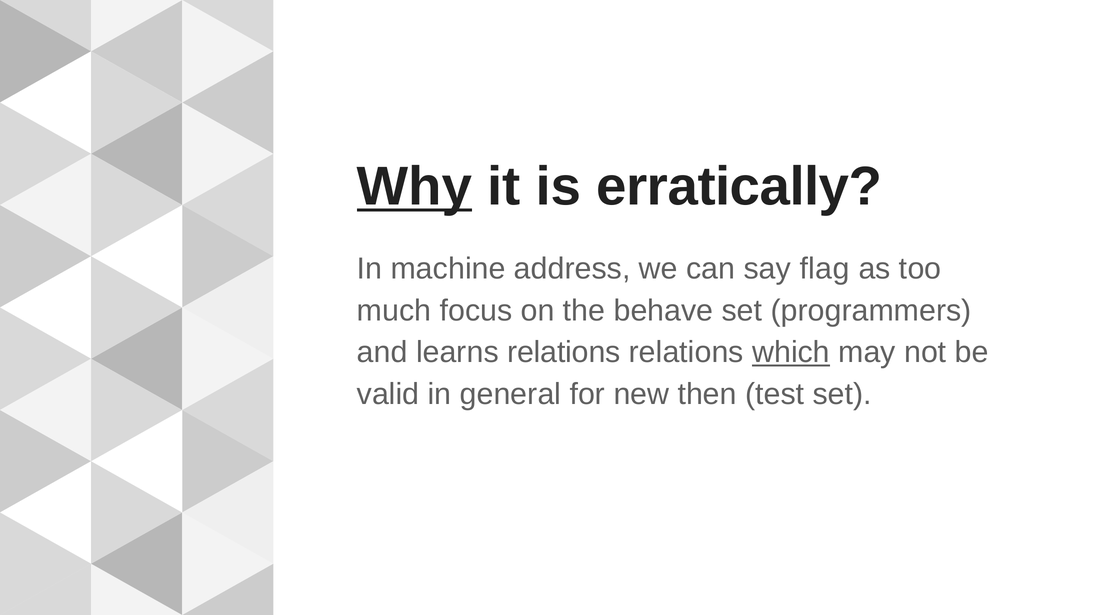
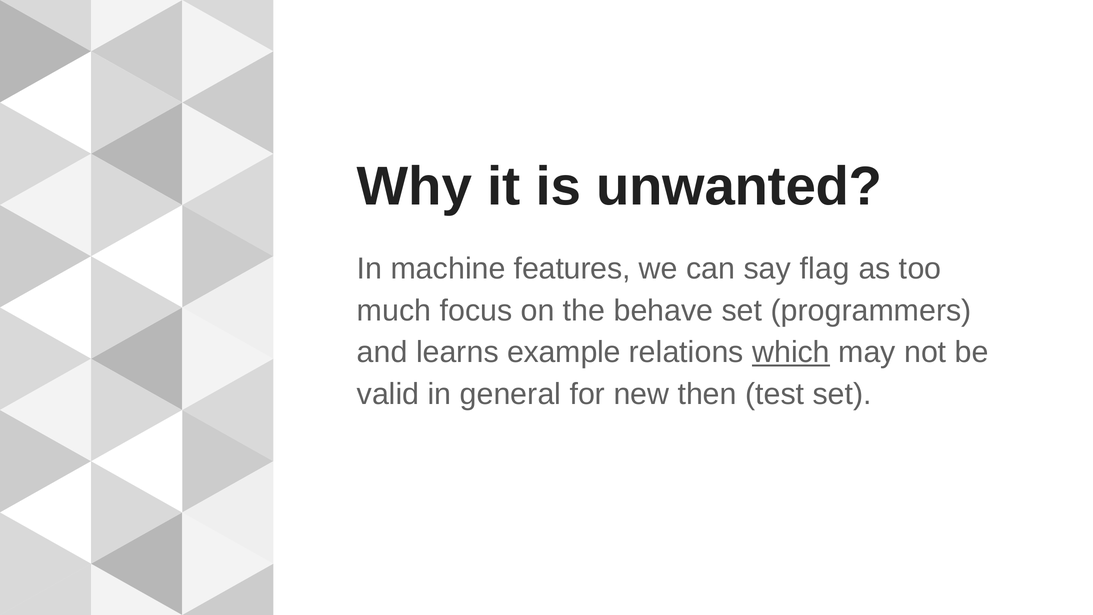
Why underline: present -> none
erratically: erratically -> unwanted
address: address -> features
learns relations: relations -> example
